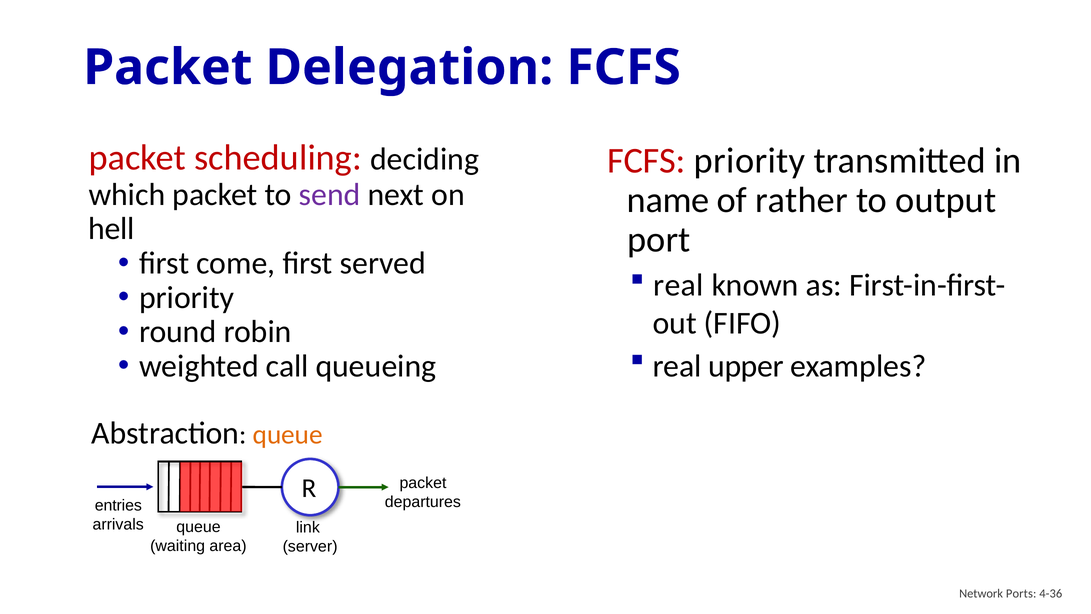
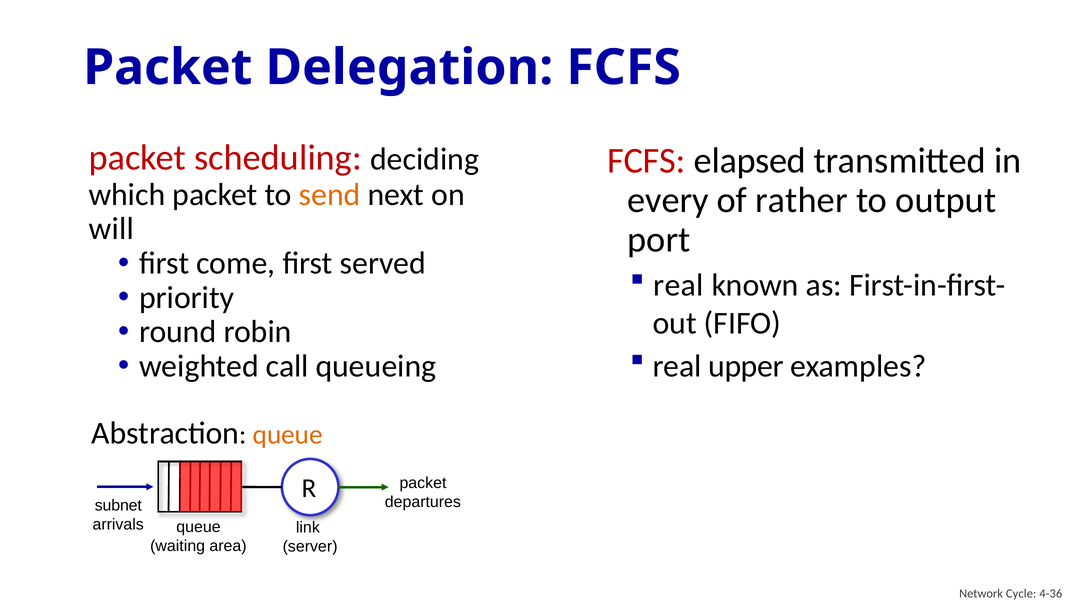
FCFS priority: priority -> elapsed
send colour: purple -> orange
name: name -> every
hell: hell -> will
entries: entries -> subnet
Ports: Ports -> Cycle
